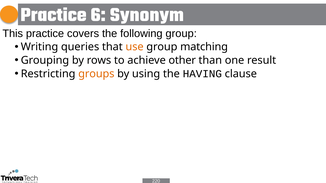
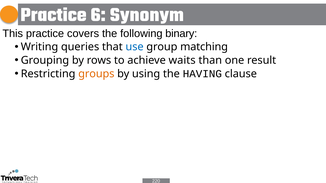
following group: group -> binary
use colour: orange -> blue
other: other -> waits
